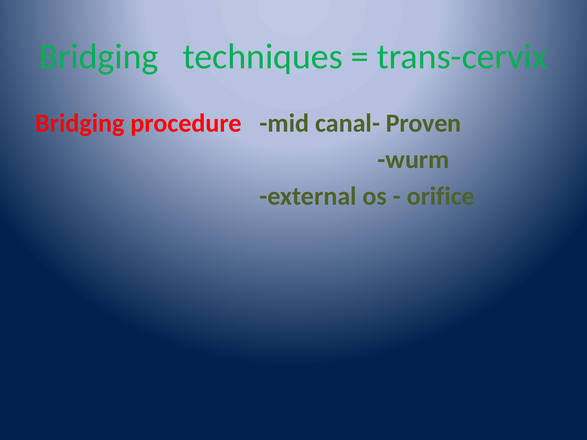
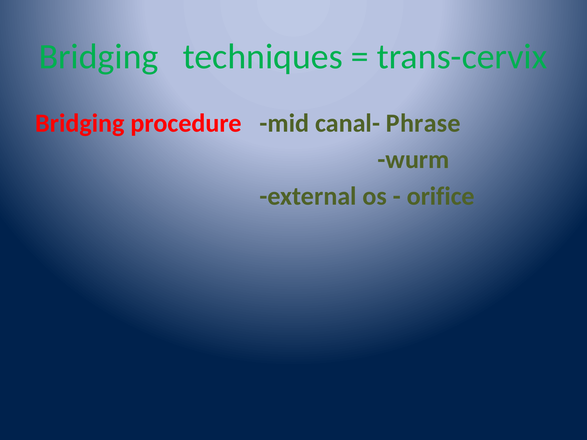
Proven: Proven -> Phrase
